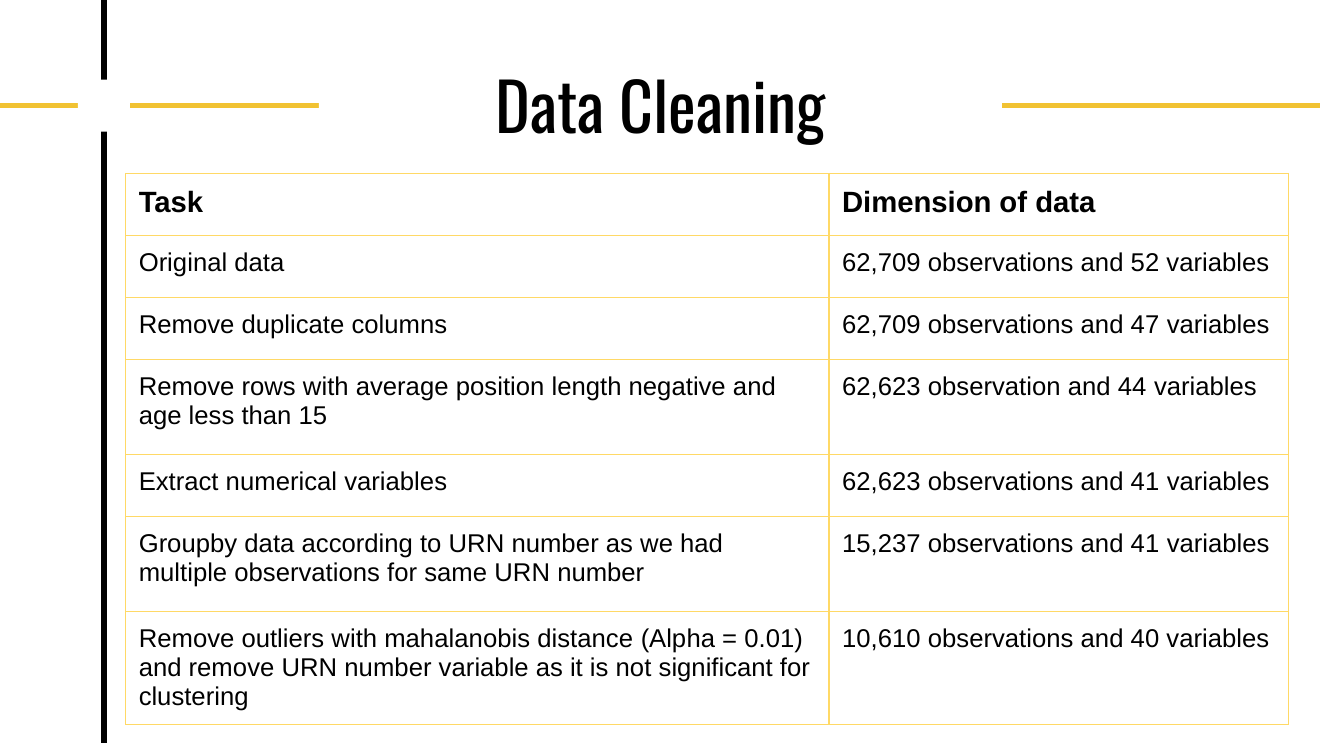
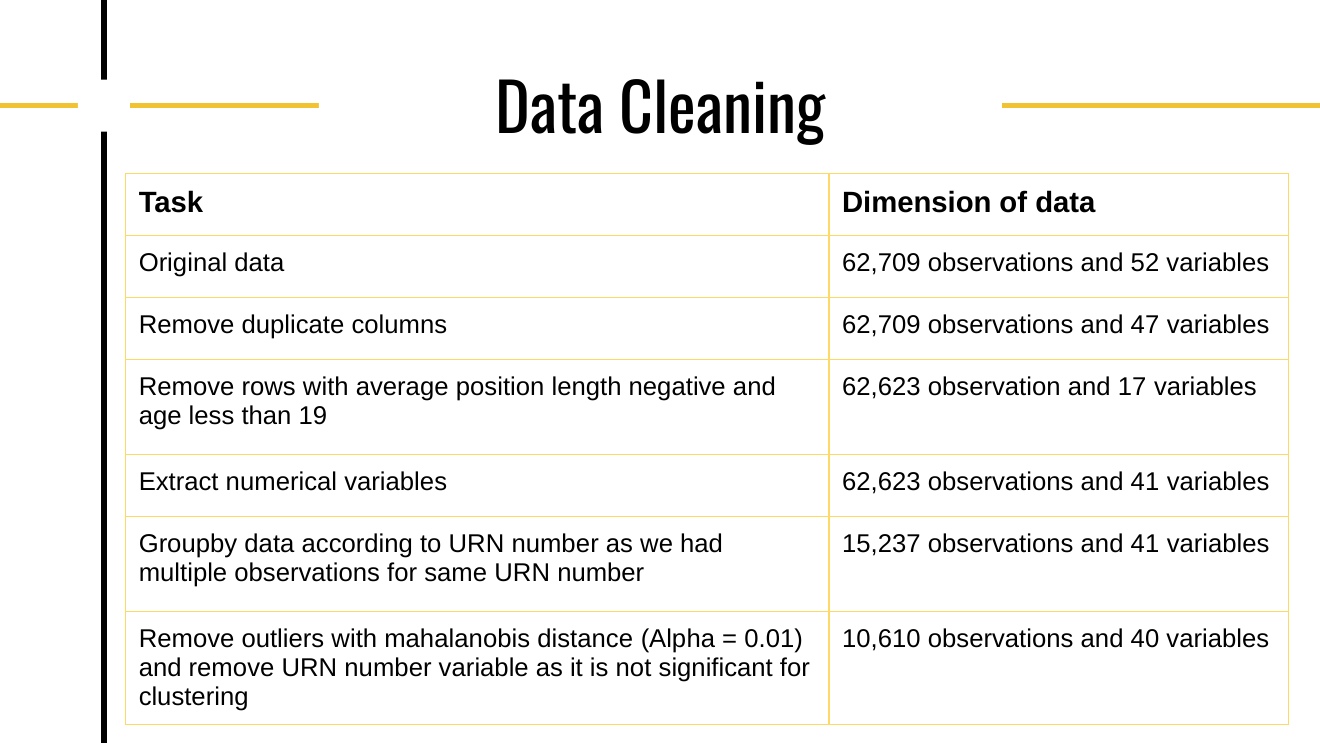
44: 44 -> 17
15: 15 -> 19
